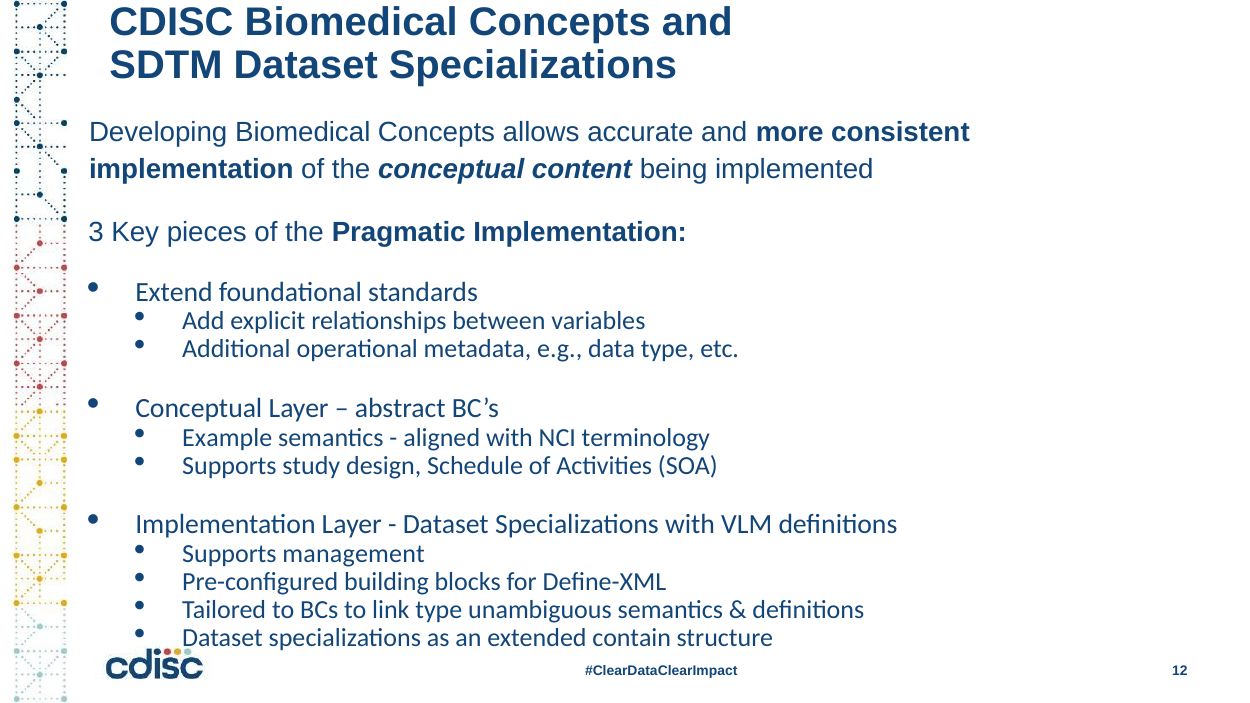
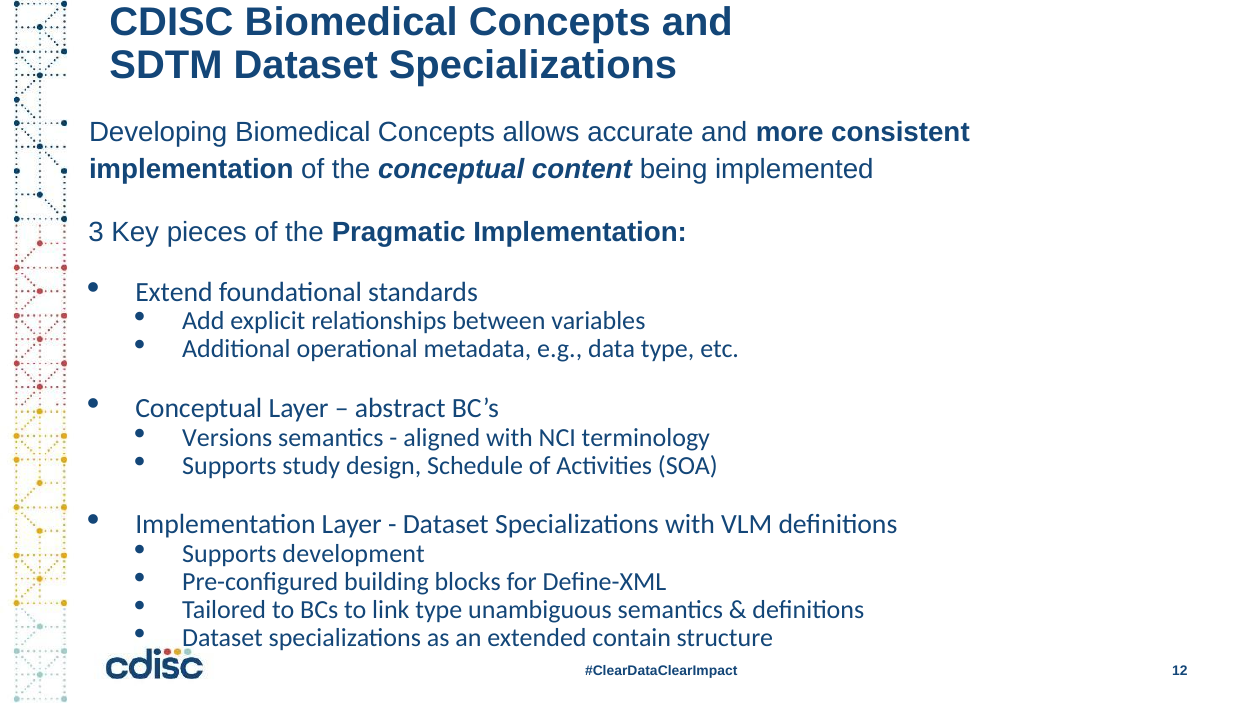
Example: Example -> Versions
management: management -> development
